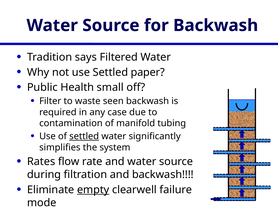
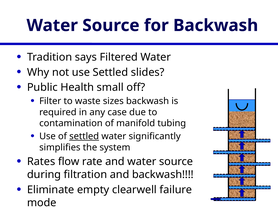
paper: paper -> slides
seen: seen -> sizes
empty underline: present -> none
